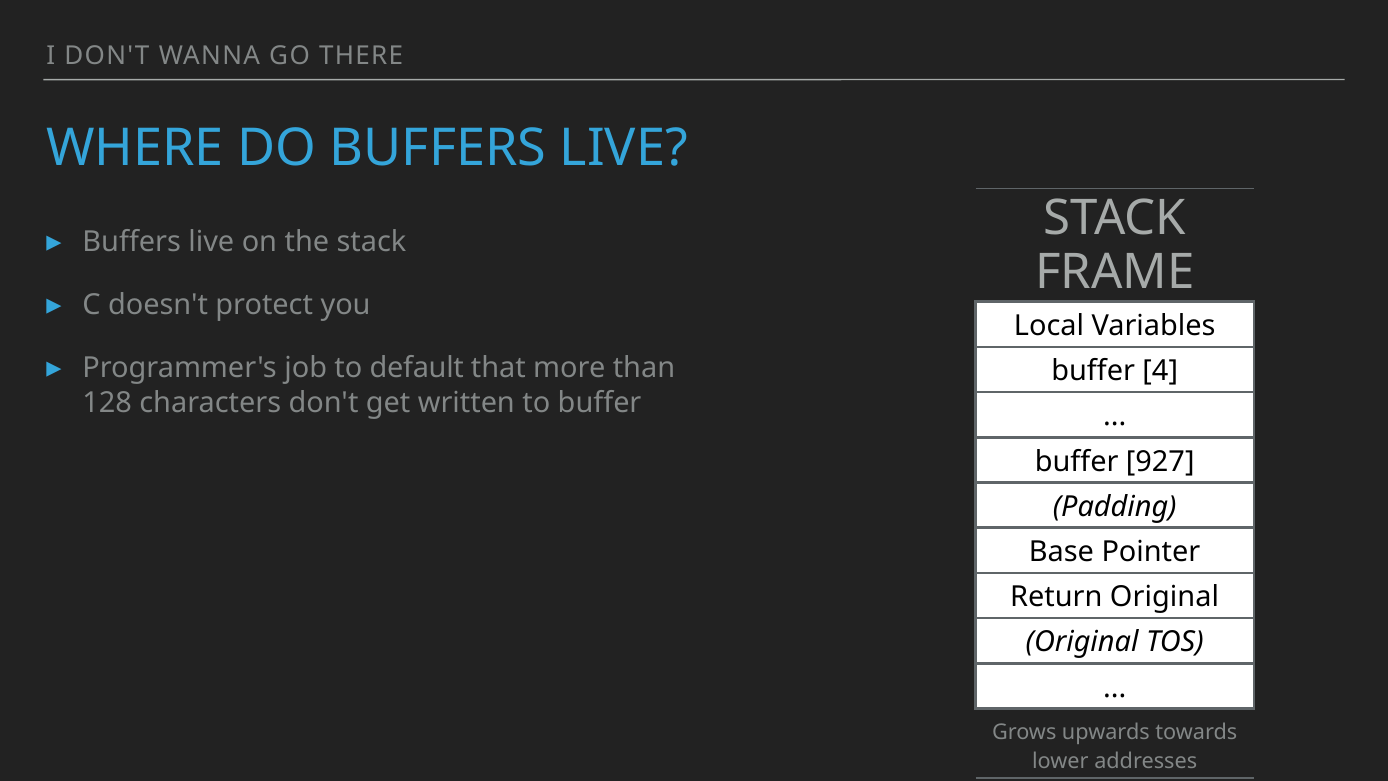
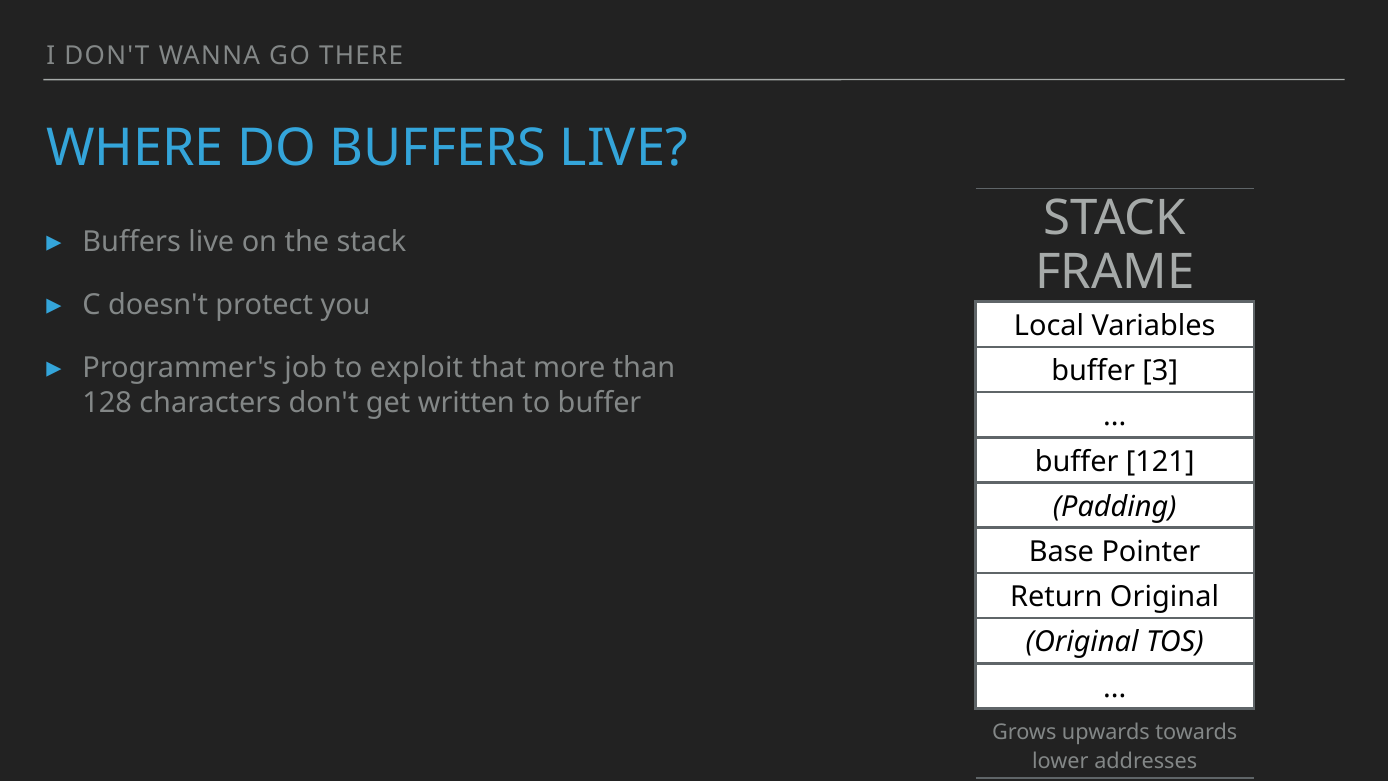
default: default -> exploit
4: 4 -> 3
927: 927 -> 121
